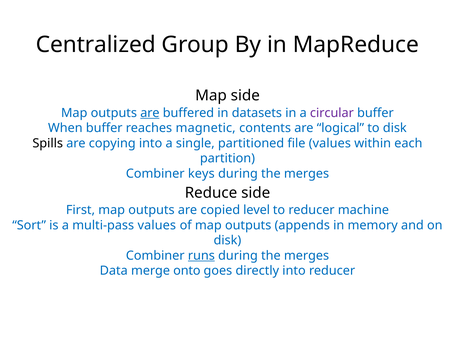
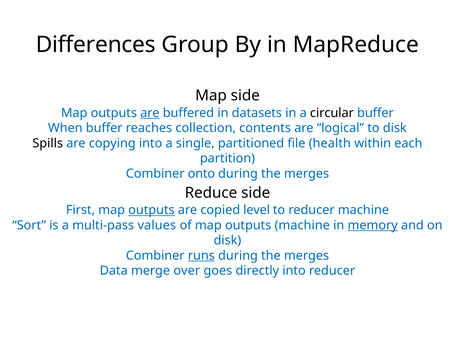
Centralized: Centralized -> Differences
circular colour: purple -> black
magnetic: magnetic -> collection
file values: values -> health
keys: keys -> onto
outputs at (151, 210) underline: none -> present
outputs appends: appends -> machine
memory underline: none -> present
onto: onto -> over
